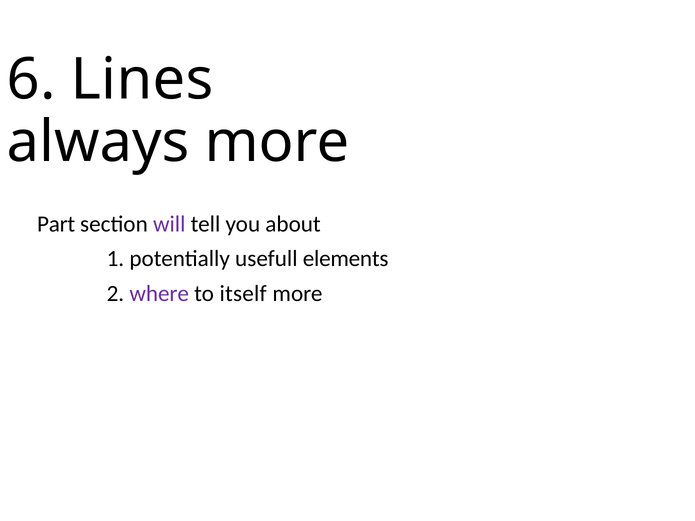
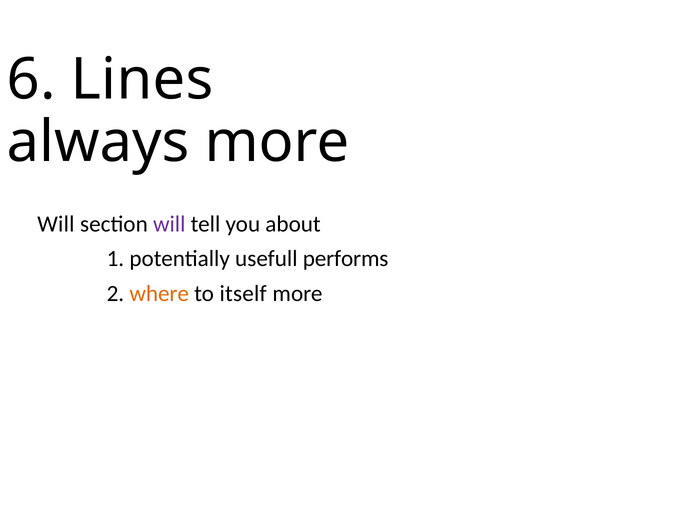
Part at (56, 224): Part -> Will
elements: elements -> performs
where colour: purple -> orange
